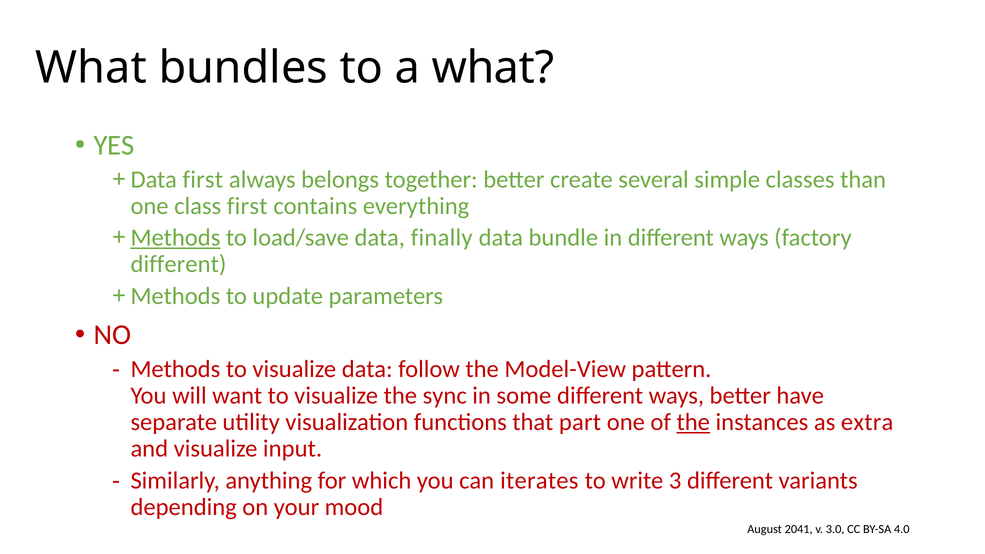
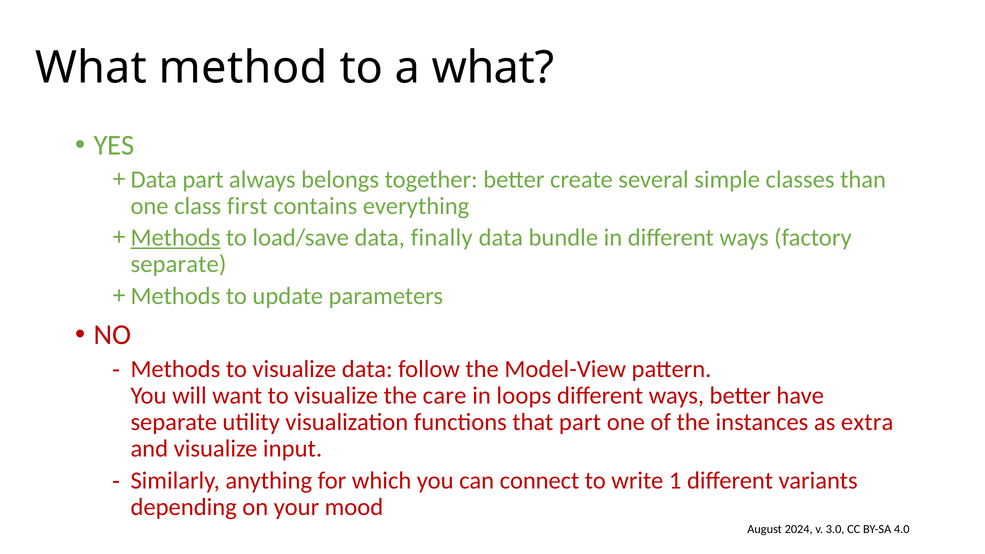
bundles: bundles -> method
Data first: first -> part
different at (178, 264): different -> separate
sync: sync -> care
some: some -> loops
the at (693, 422) underline: present -> none
iterates: iterates -> connect
3: 3 -> 1
2041: 2041 -> 2024
